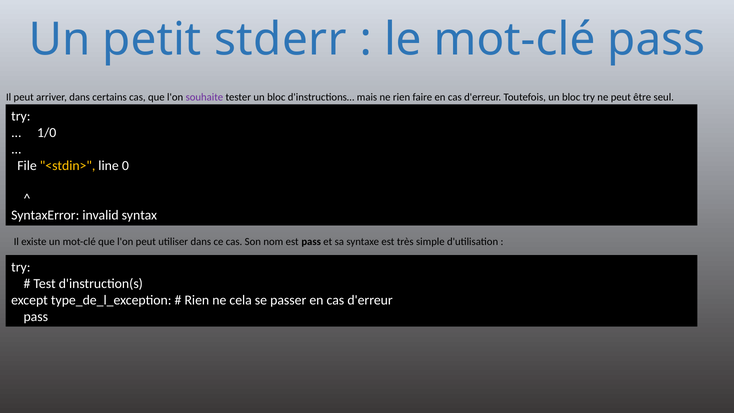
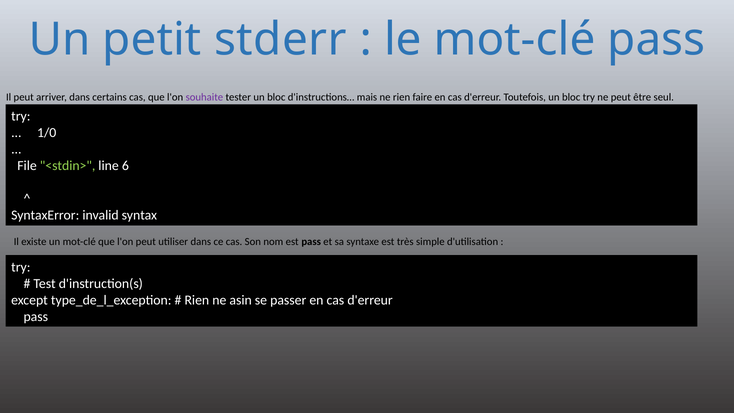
<stdin> colour: yellow -> light green
0: 0 -> 6
cela: cela -> asin
